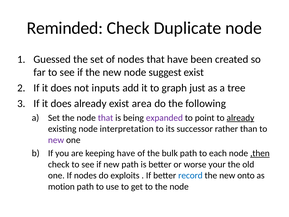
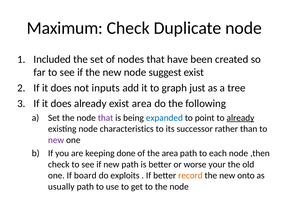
Reminded: Reminded -> Maximum
Guessed: Guessed -> Included
expanded colour: purple -> blue
interpretation: interpretation -> characteristics
keeping have: have -> done
the bulk: bulk -> area
,then underline: present -> none
If nodes: nodes -> board
record colour: blue -> orange
motion: motion -> usually
